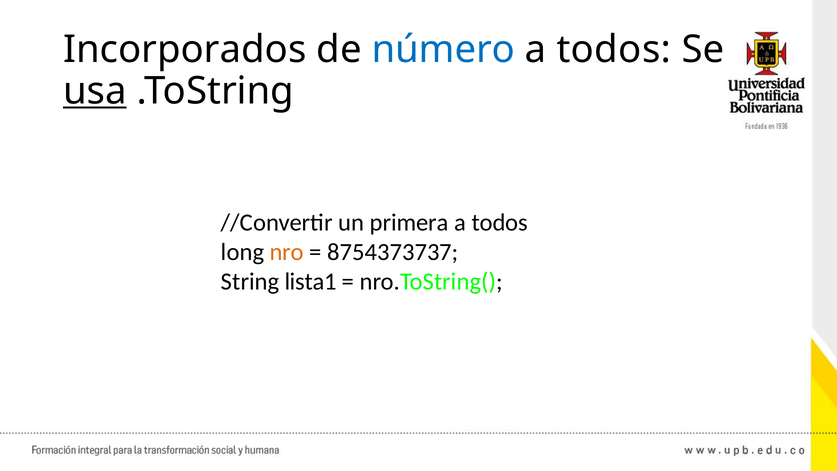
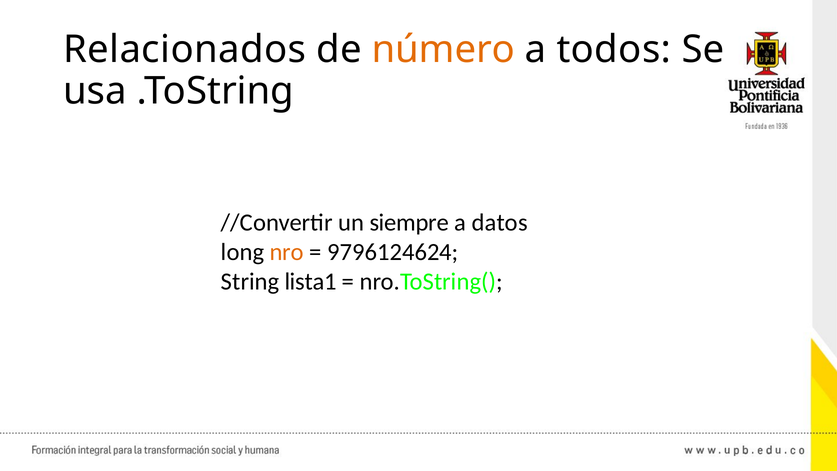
Incorporados: Incorporados -> Relacionados
número colour: blue -> orange
usa underline: present -> none
primera: primera -> siempre
todos at (500, 223): todos -> datos
8754373737: 8754373737 -> 9796124624
